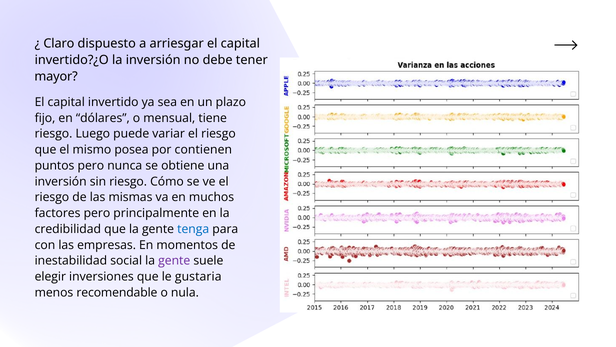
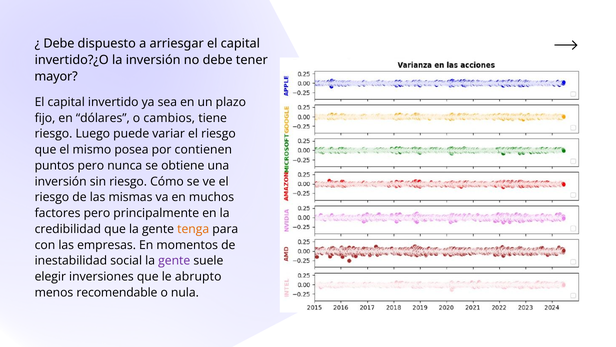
Claro at (59, 43): Claro -> Debe
mensual: mensual -> cambios
tenga colour: blue -> orange
gustaria: gustaria -> abrupto
